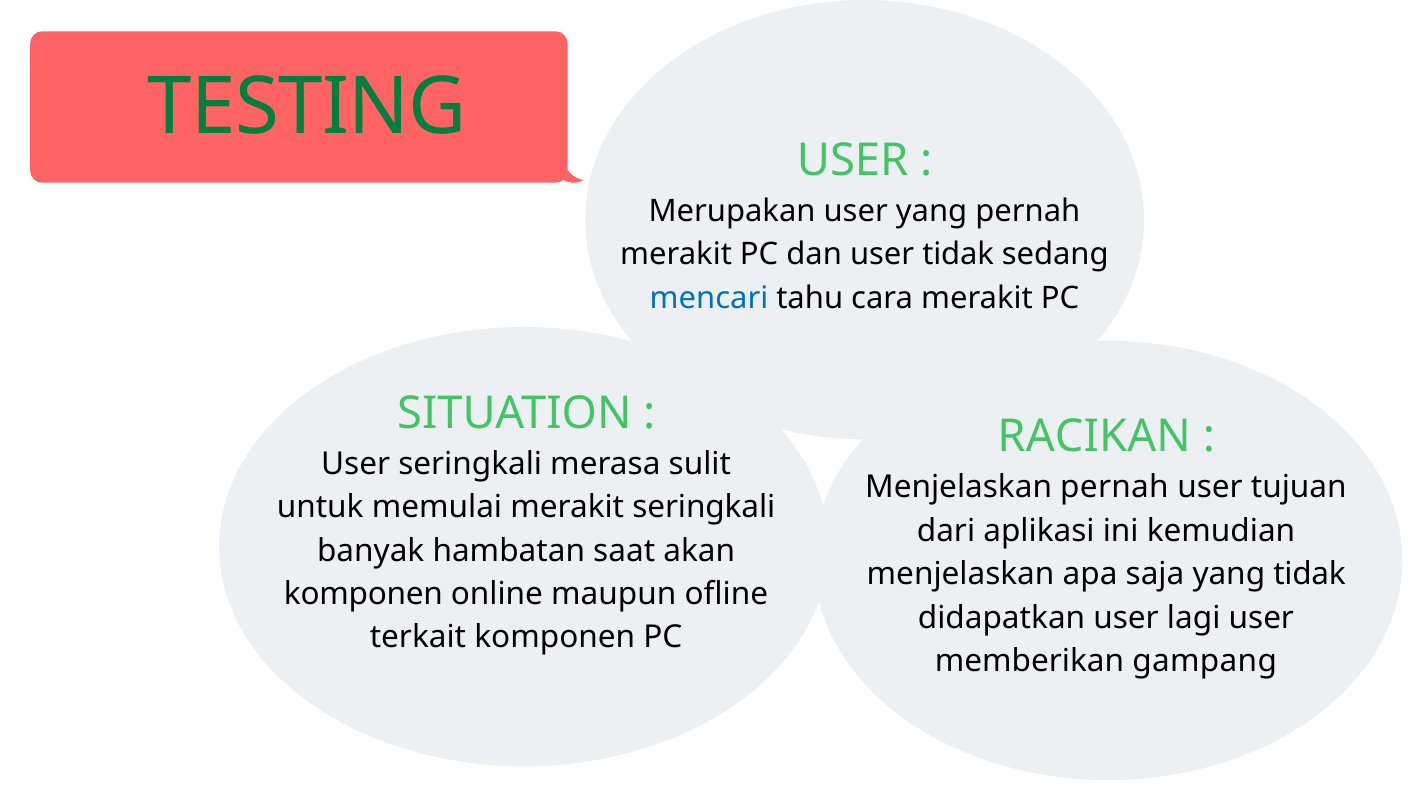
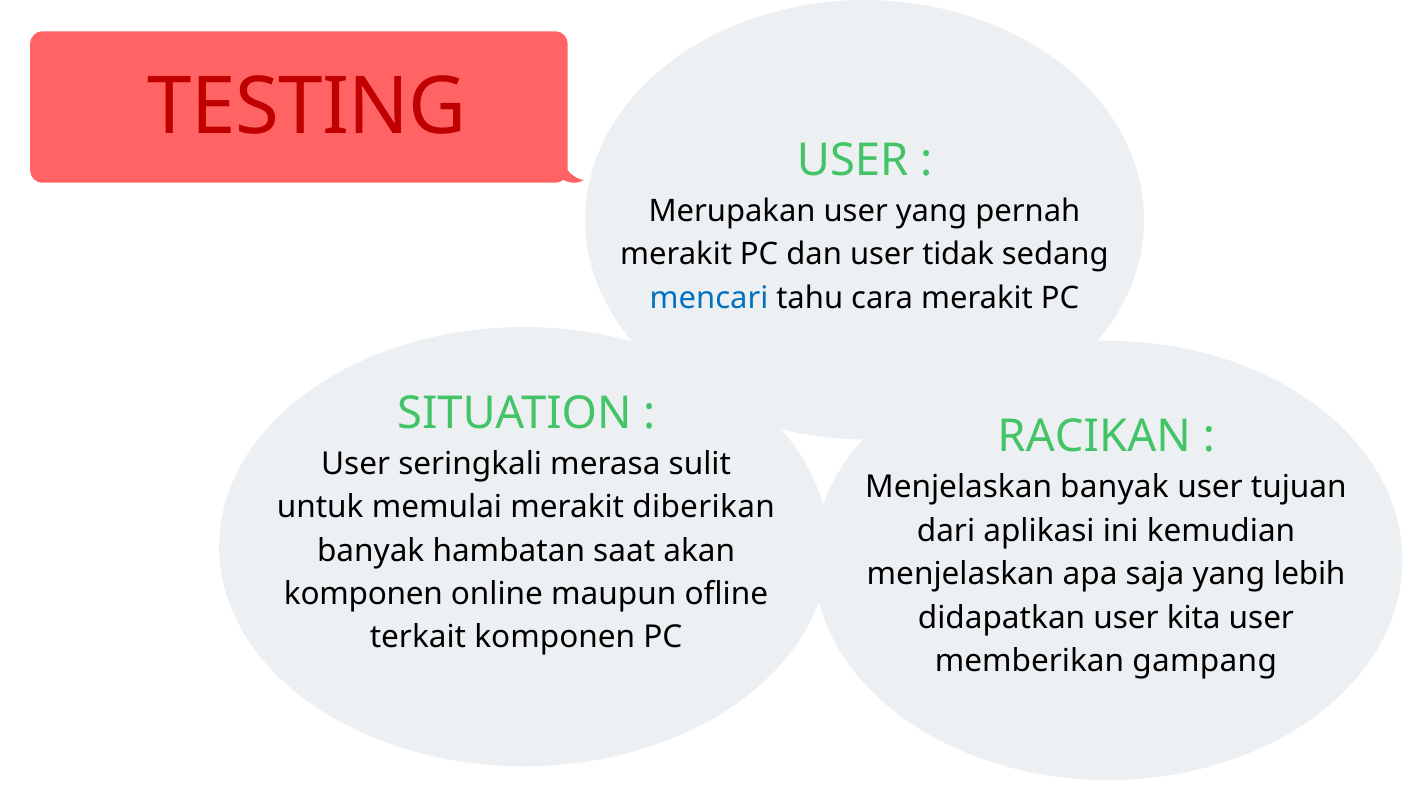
TESTING colour: green -> red
Menjelaskan pernah: pernah -> banyak
merakit seringkali: seringkali -> diberikan
yang tidak: tidak -> lebih
lagi: lagi -> kita
